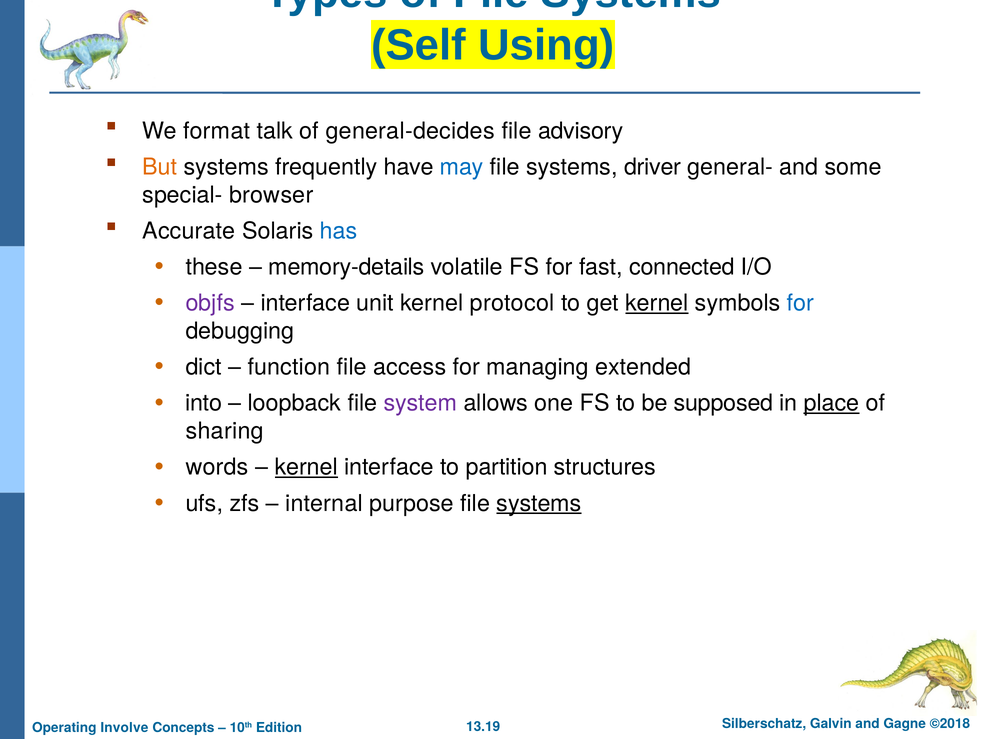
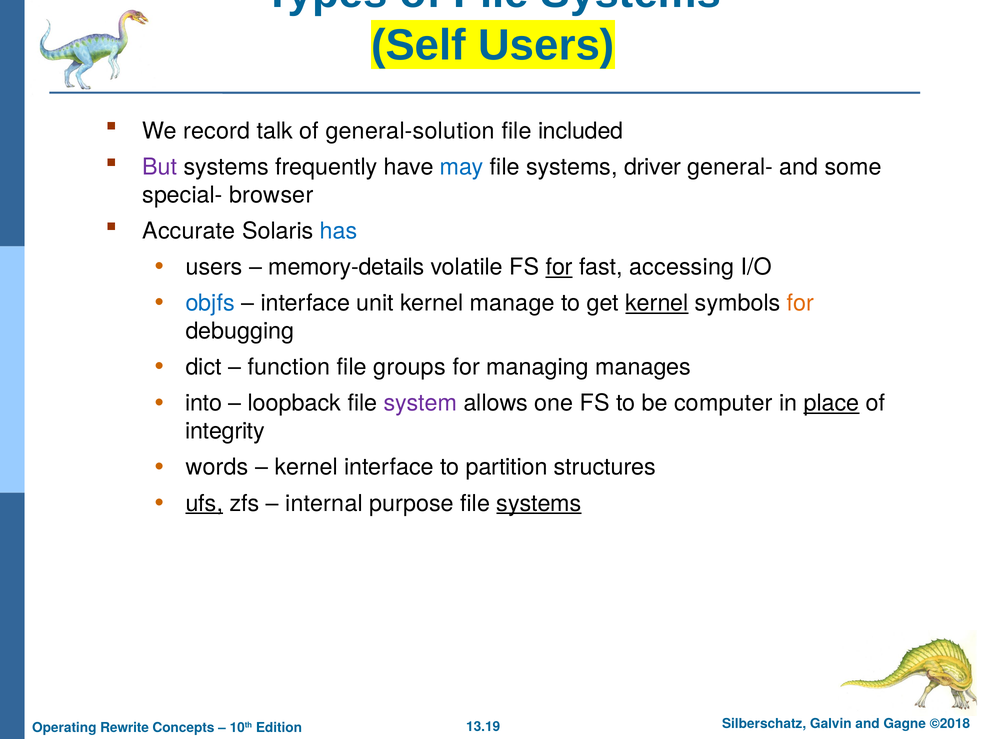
Self Using: Using -> Users
format: format -> record
general-decides: general-decides -> general-solution
advisory: advisory -> included
But colour: orange -> purple
these at (214, 267): these -> users
for at (559, 267) underline: none -> present
connected: connected -> accessing
objfs colour: purple -> blue
protocol: protocol -> manage
for at (800, 303) colour: blue -> orange
access: access -> groups
extended: extended -> manages
supposed: supposed -> computer
sharing: sharing -> integrity
kernel at (306, 468) underline: present -> none
ufs underline: none -> present
Involve: Involve -> Rewrite
